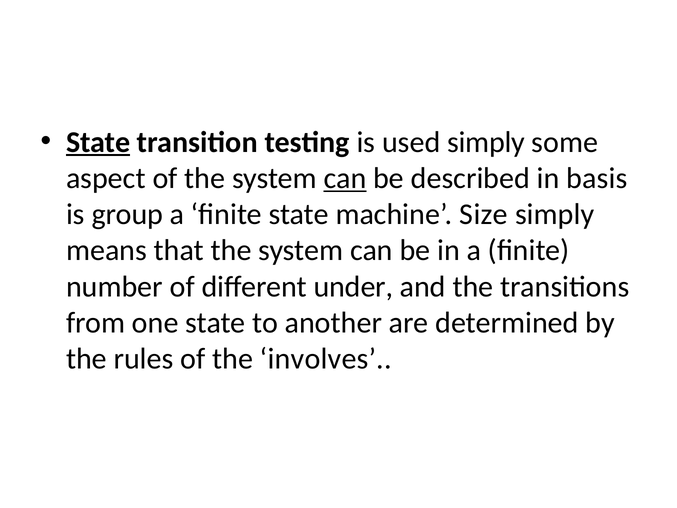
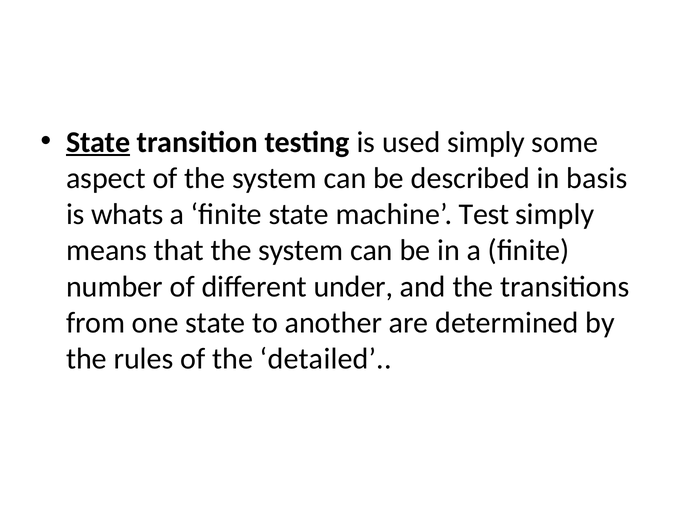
can at (345, 178) underline: present -> none
group: group -> whats
Size: Size -> Test
involves: involves -> detailed
